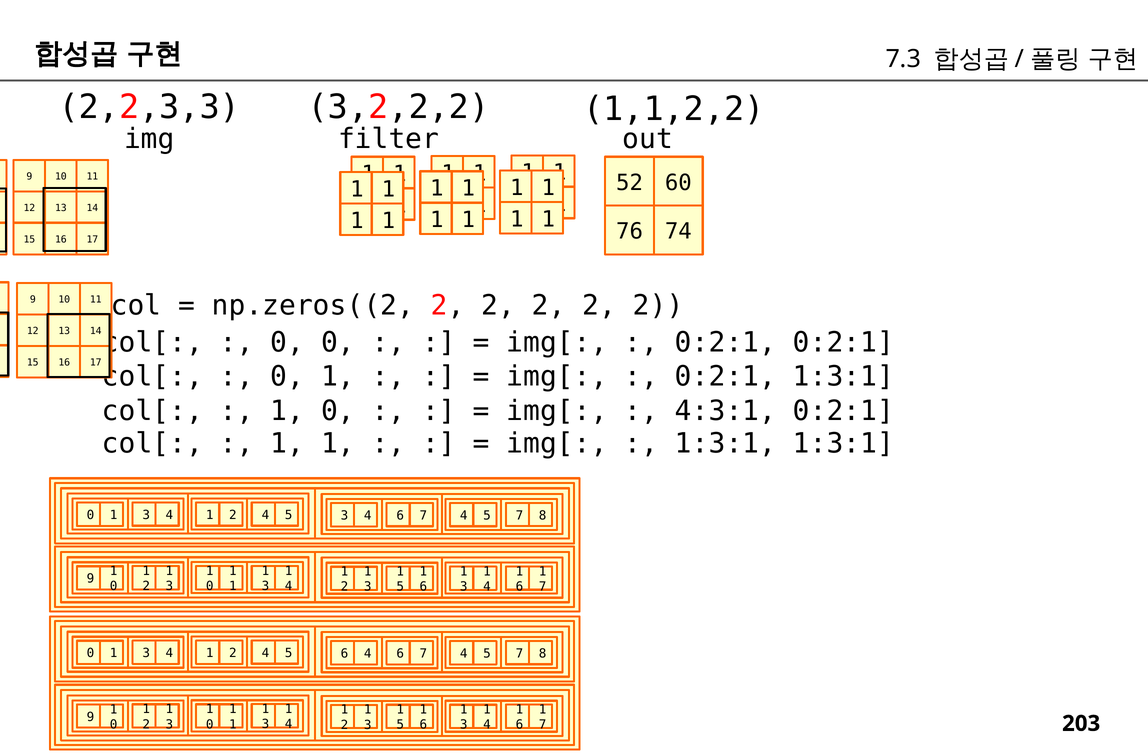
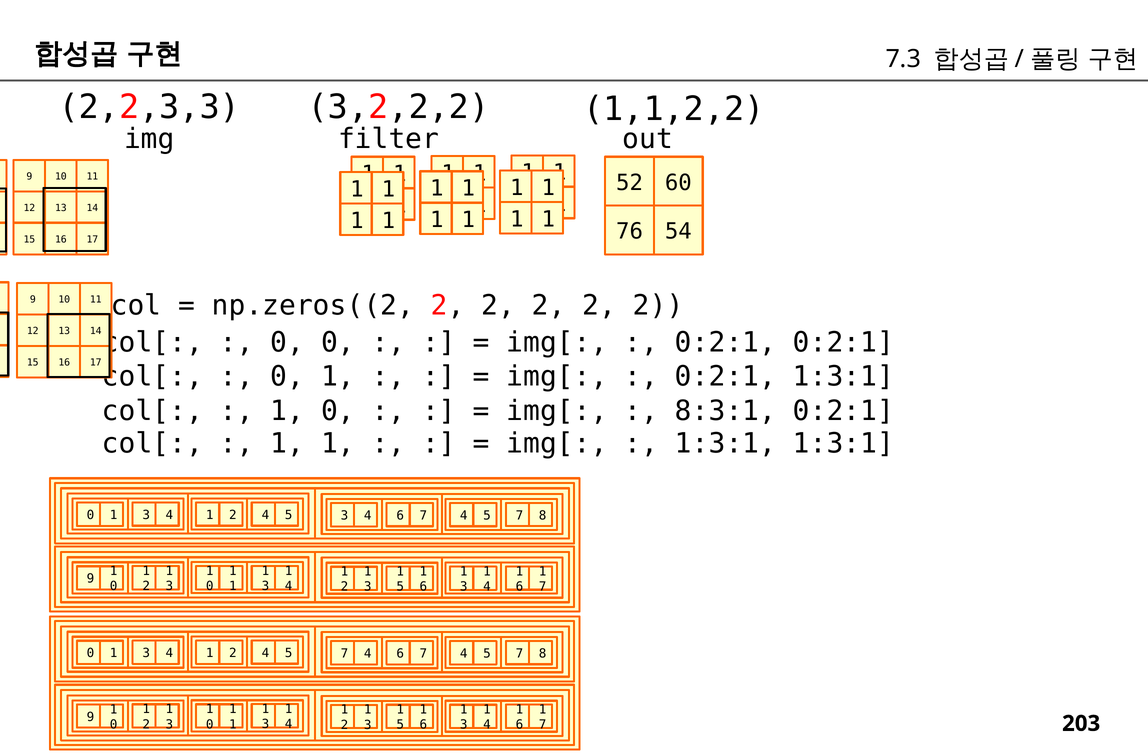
74: 74 -> 54
4:3:1: 4:3:1 -> 8:3:1
2 4 5 6: 6 -> 7
